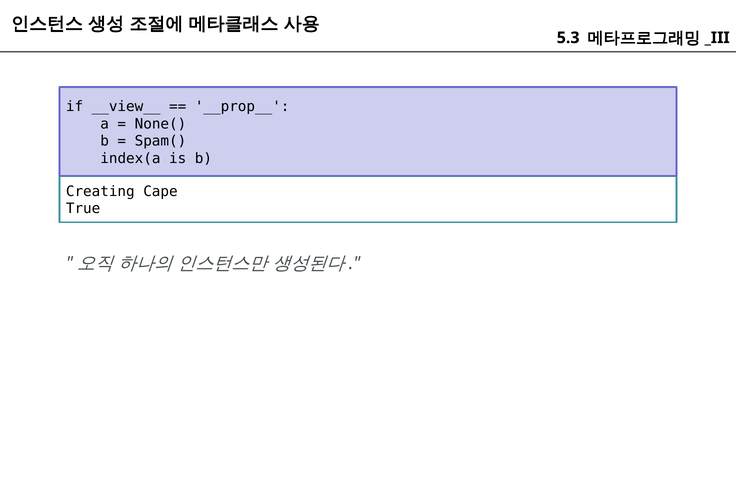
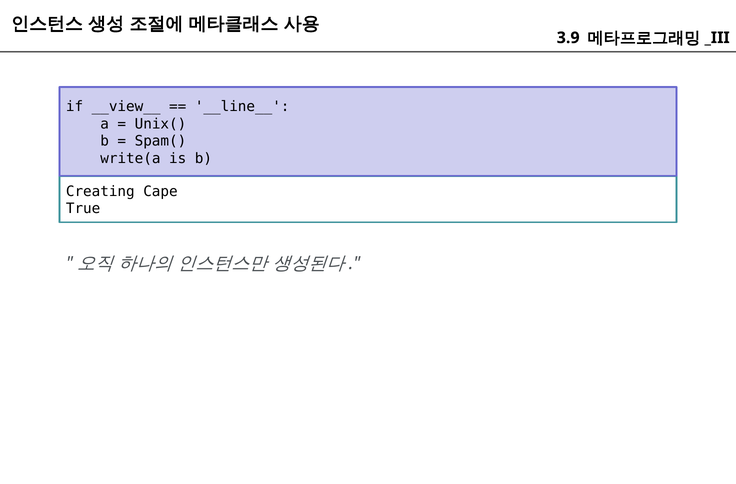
5.3: 5.3 -> 3.9
__prop__: __prop__ -> __line__
None(: None( -> Unix(
index(a: index(a -> write(a
